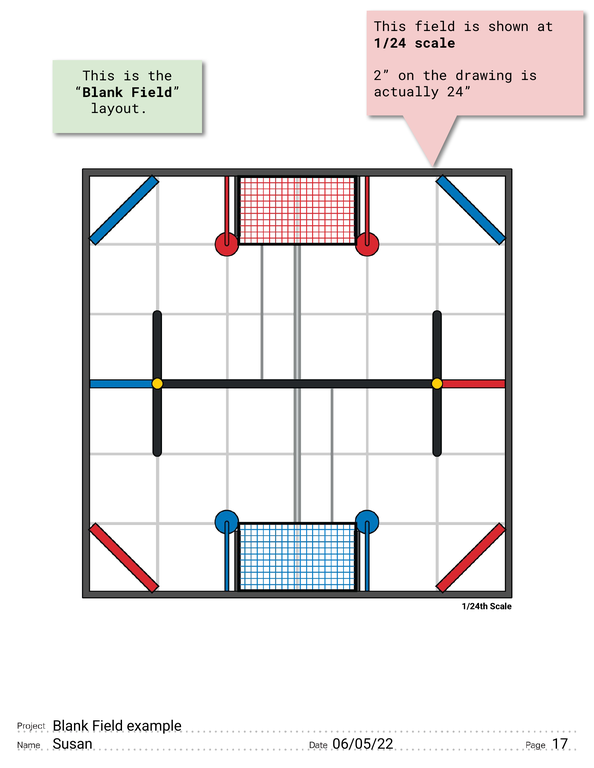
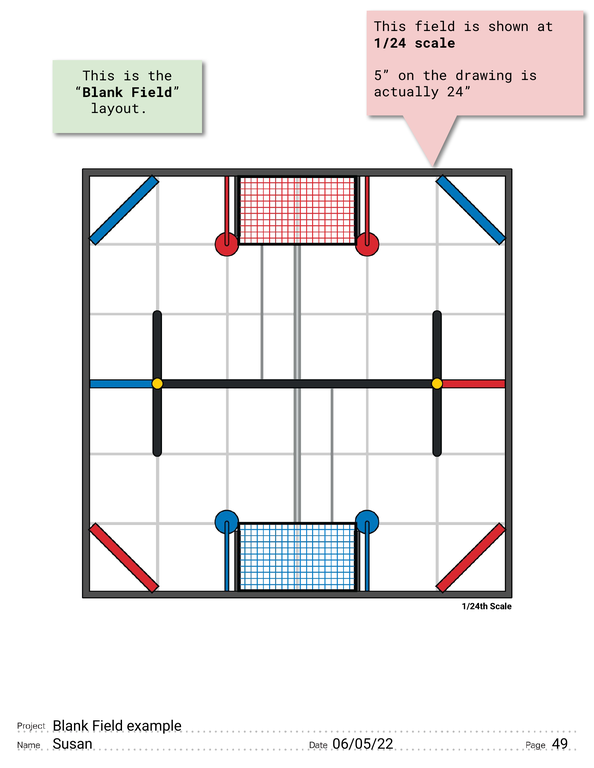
2: 2 -> 5
17: 17 -> 49
